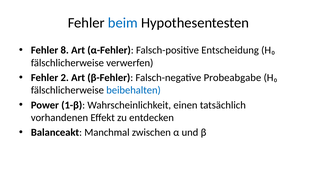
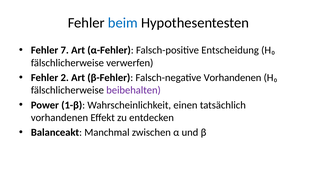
8: 8 -> 7
Falsch-negative Probeabgabe: Probeabgabe -> Vorhandenen
beibehalten colour: blue -> purple
